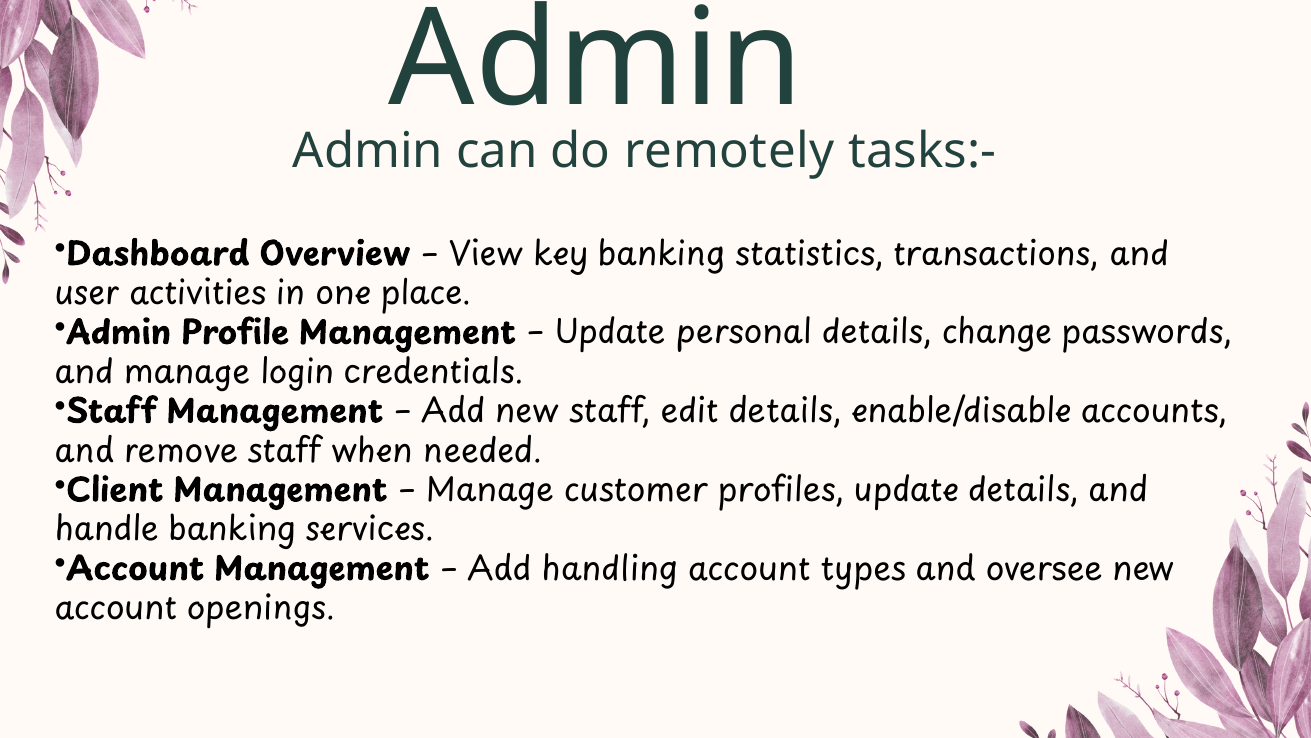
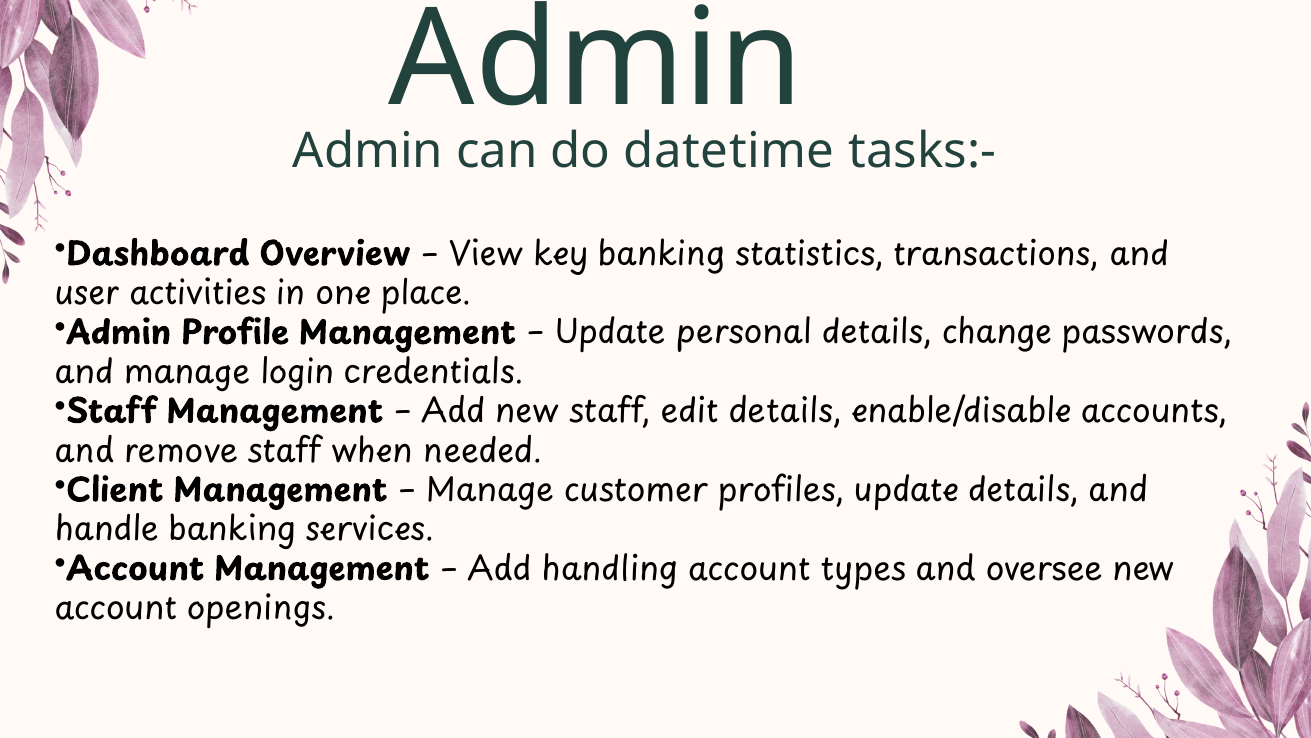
remotely: remotely -> datetime
